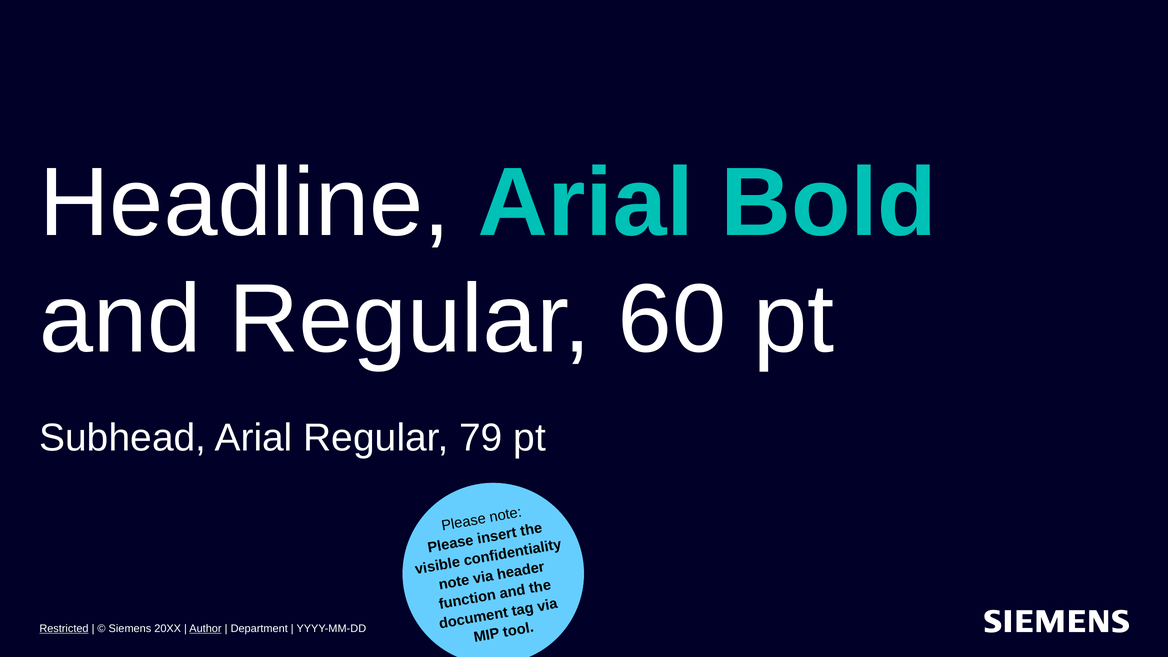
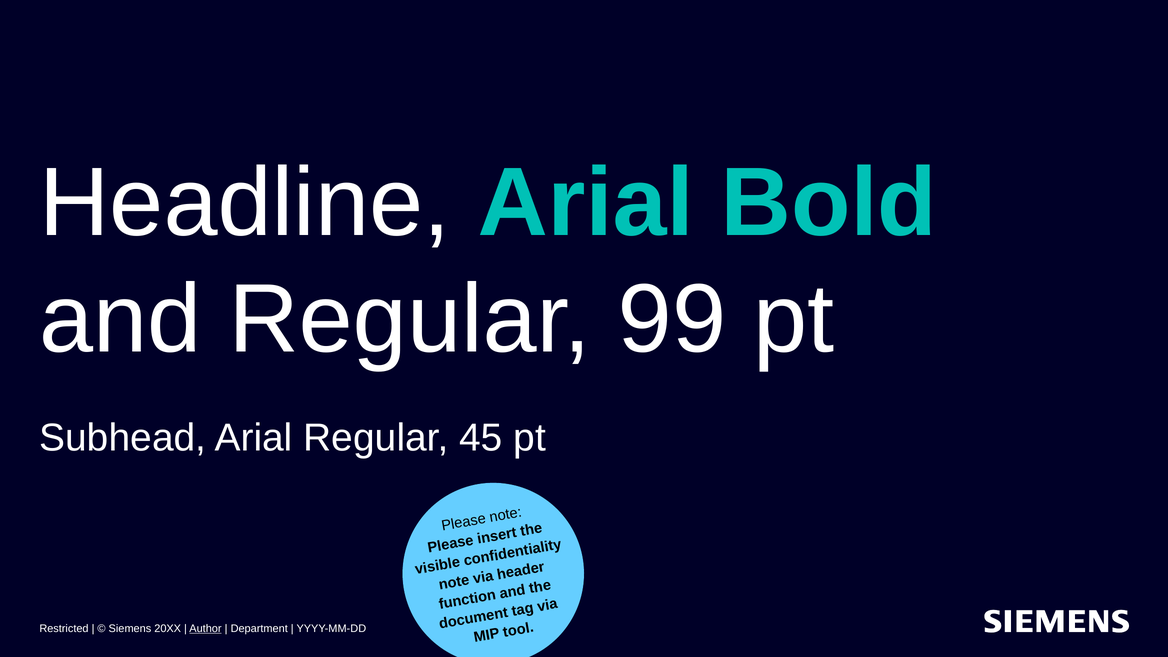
60: 60 -> 99
79: 79 -> 45
Restricted underline: present -> none
